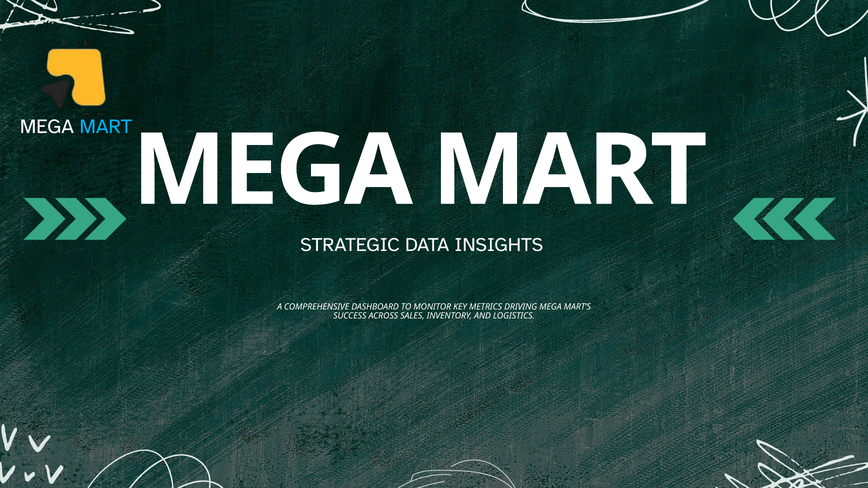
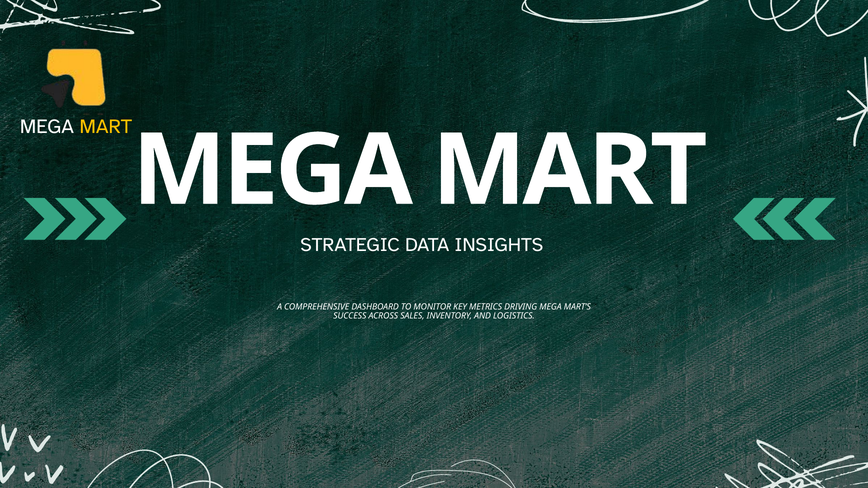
MART at (106, 127) colour: light blue -> yellow
